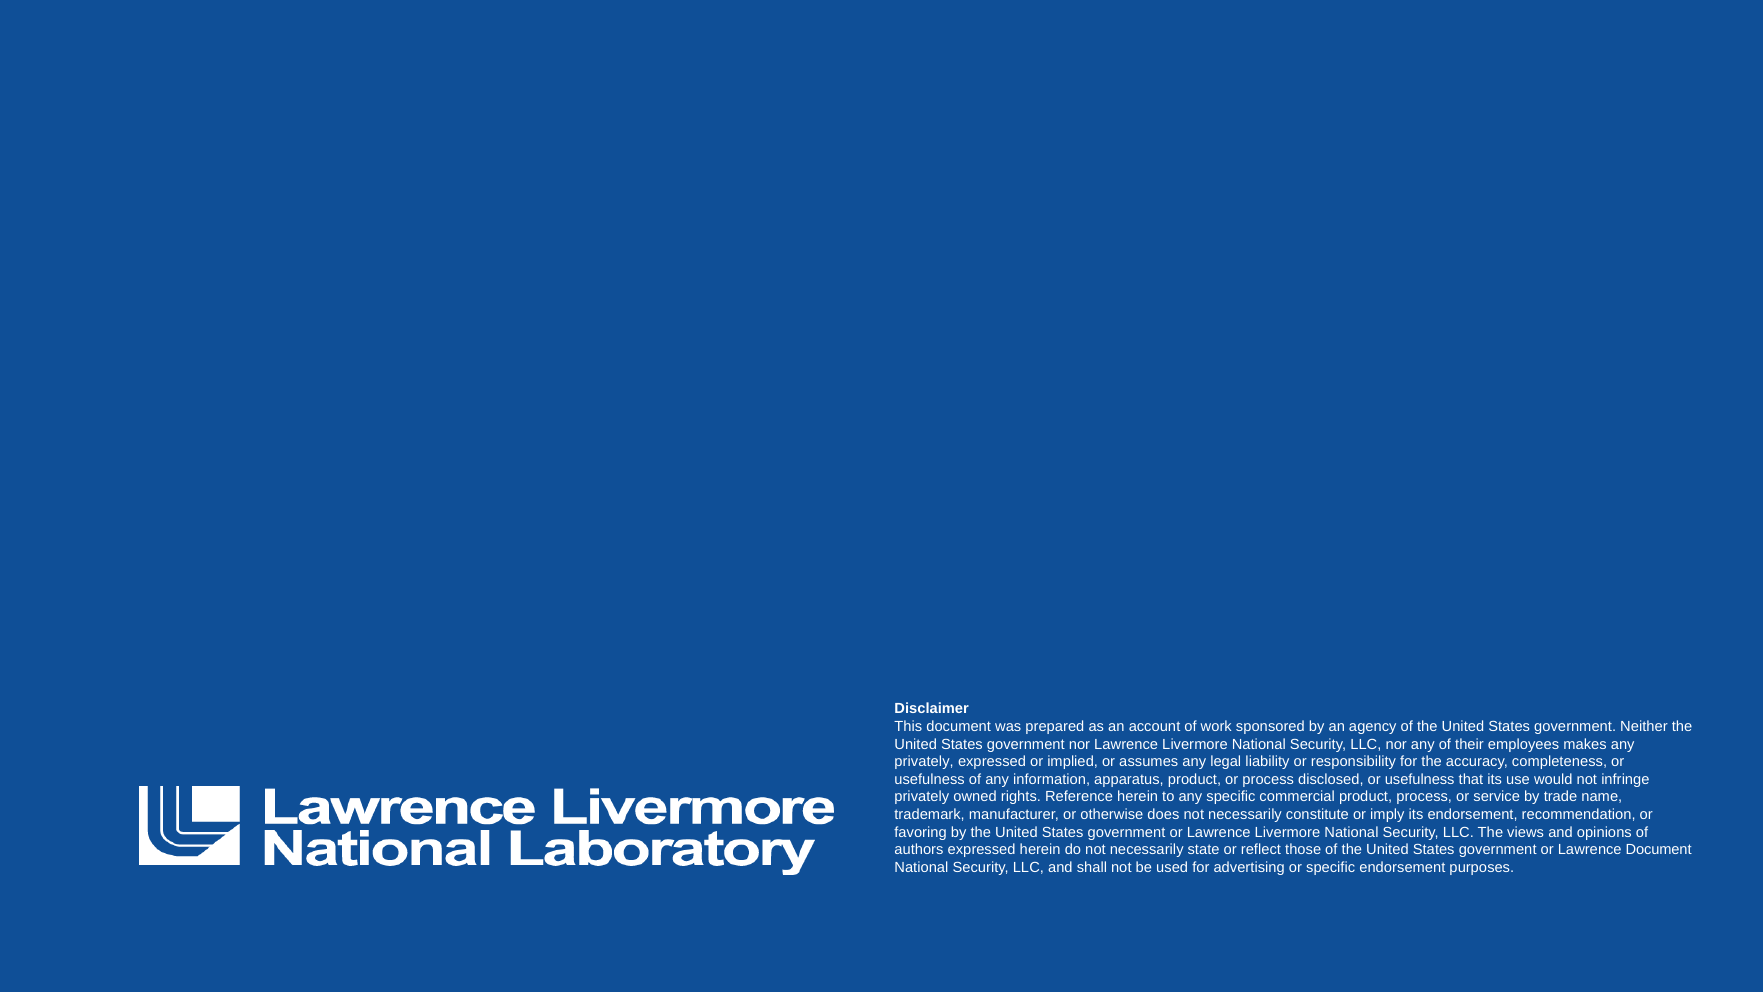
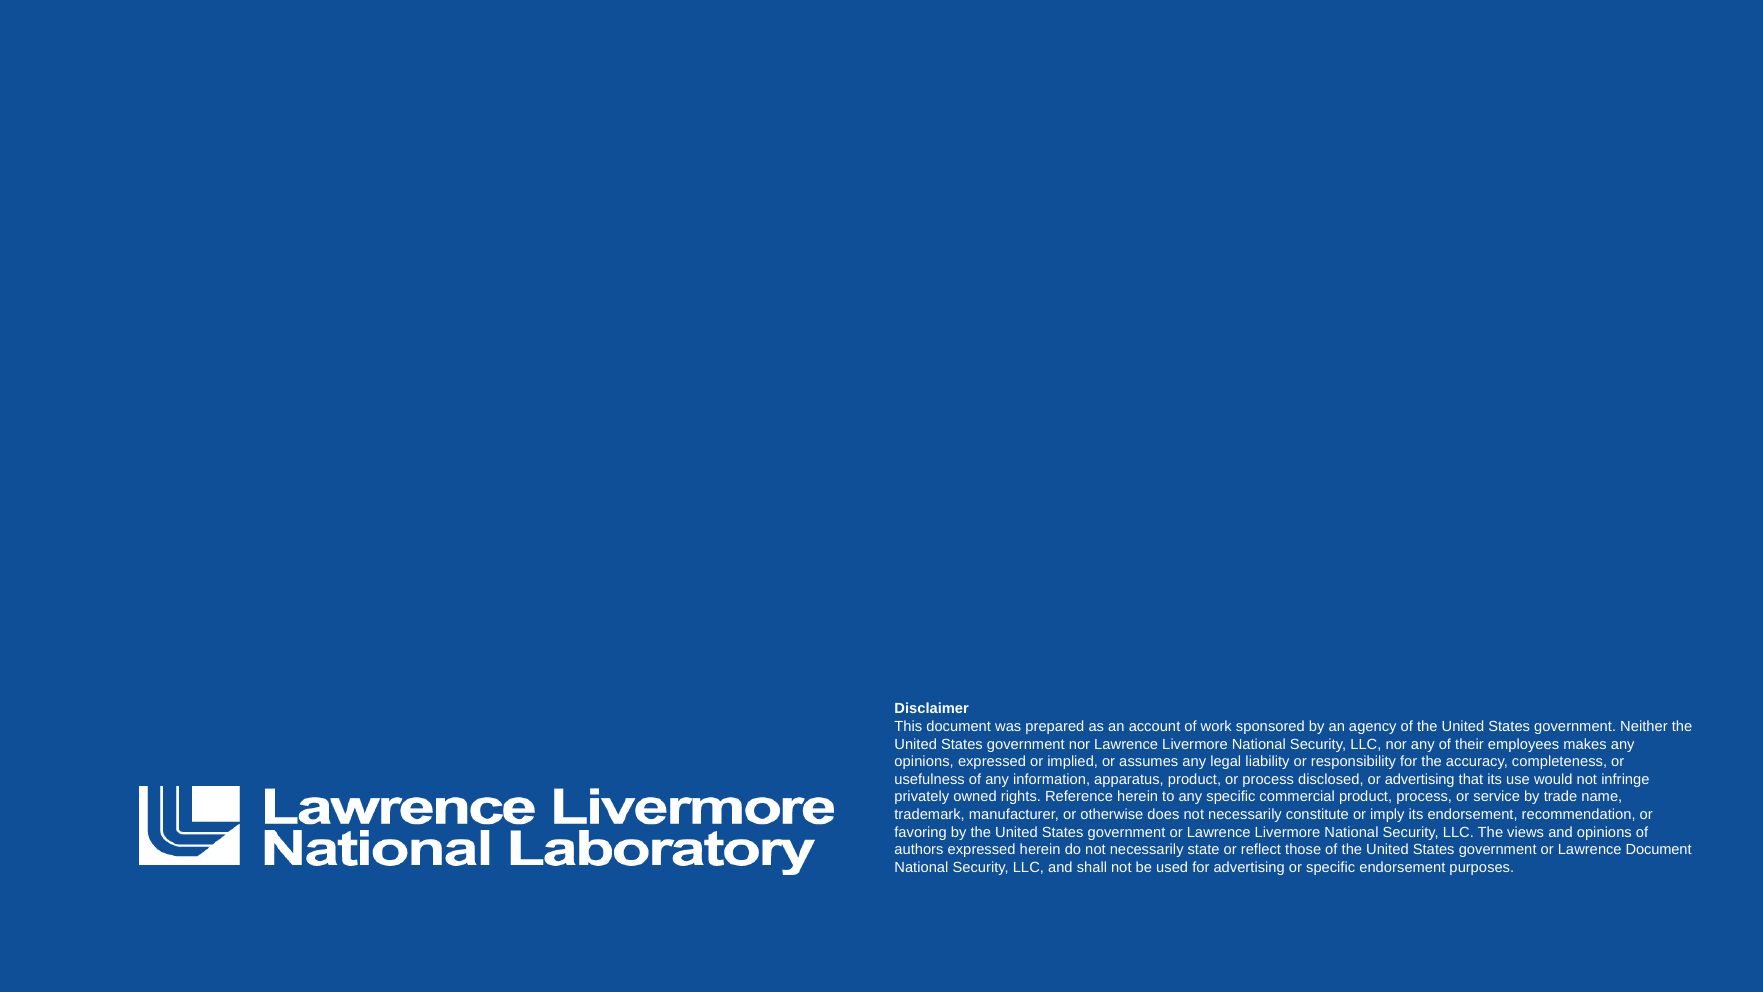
privately at (924, 762): privately -> opinions
disclosed or usefulness: usefulness -> advertising
